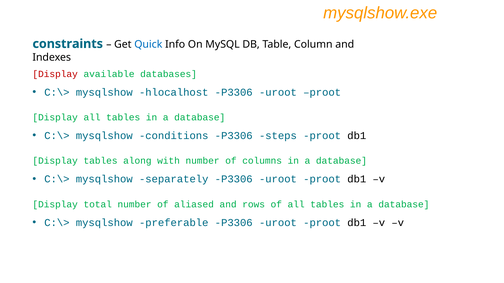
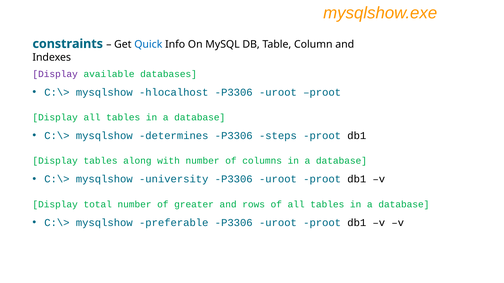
Display at (55, 74) colour: red -> purple
conditions: conditions -> determines
separately: separately -> university
aliased: aliased -> greater
